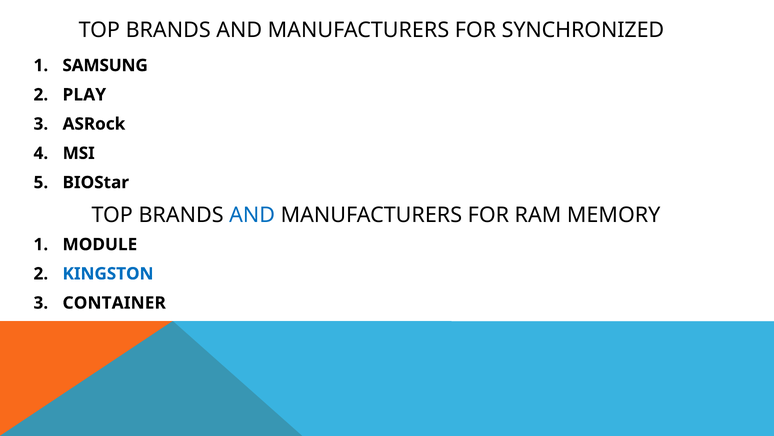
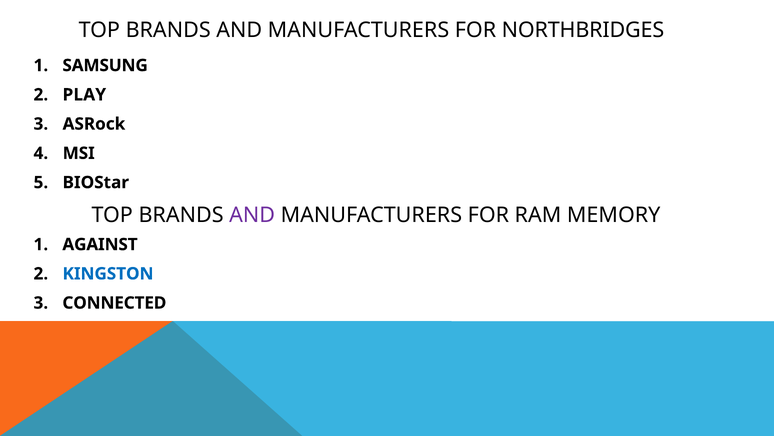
SYNCHRONIZED: SYNCHRONIZED -> NORTHBRIDGES
AND at (252, 215) colour: blue -> purple
MODULE: MODULE -> AGAINST
CONTAINER: CONTAINER -> CONNECTED
